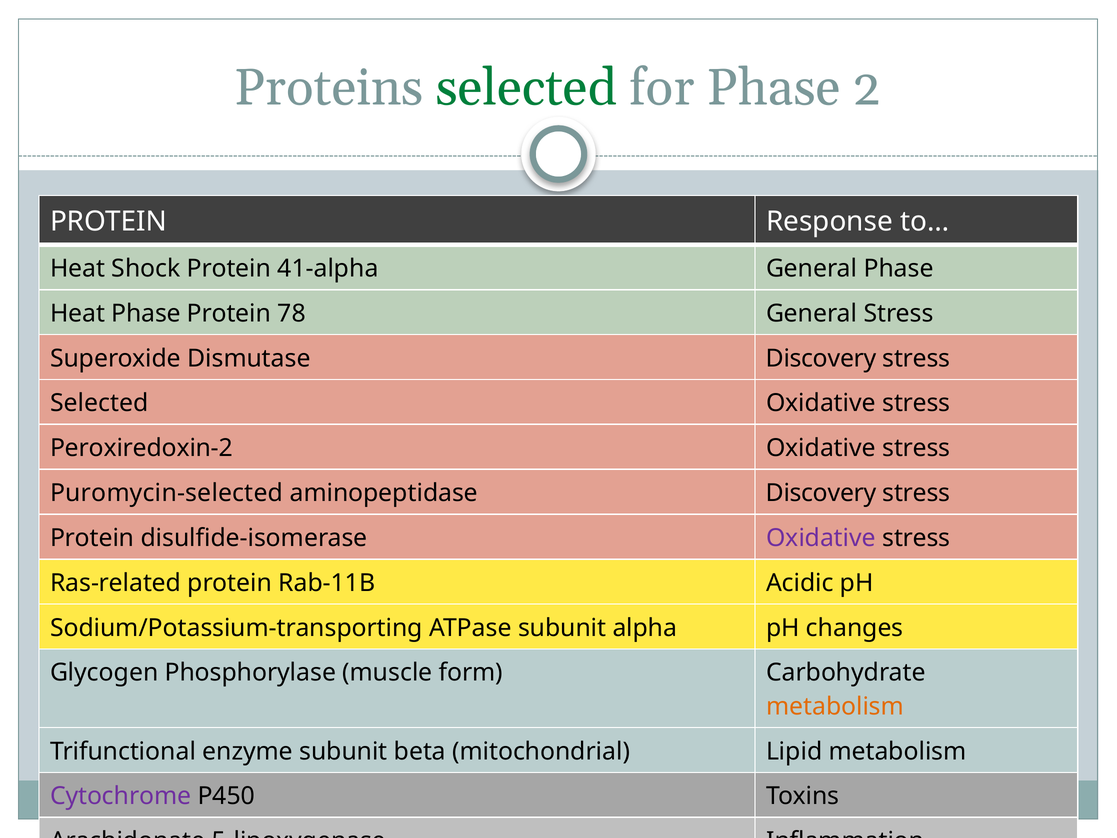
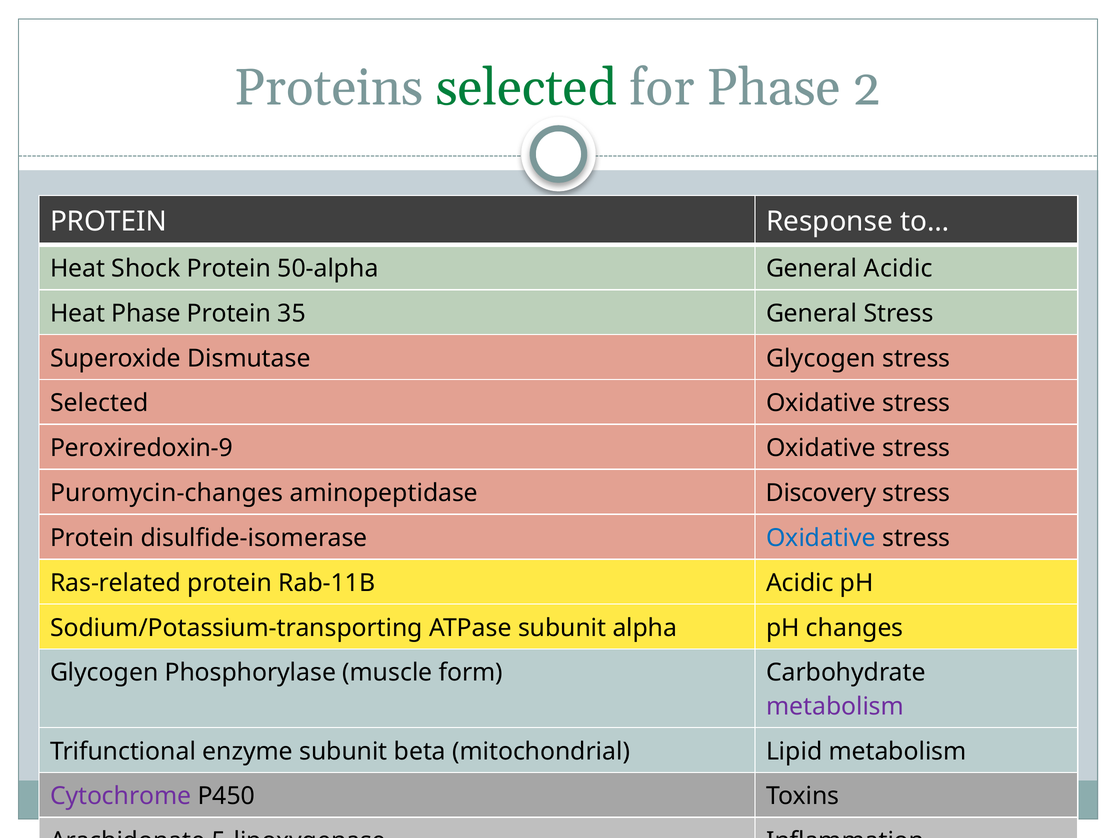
41-alpha: 41-alpha -> 50-alpha
General Phase: Phase -> Acidic
78: 78 -> 35
Dismutase Discovery: Discovery -> Glycogen
Peroxiredoxin-2: Peroxiredoxin-2 -> Peroxiredoxin-9
Puromycin-selected: Puromycin-selected -> Puromycin-changes
Oxidative at (821, 538) colour: purple -> blue
metabolism at (835, 706) colour: orange -> purple
